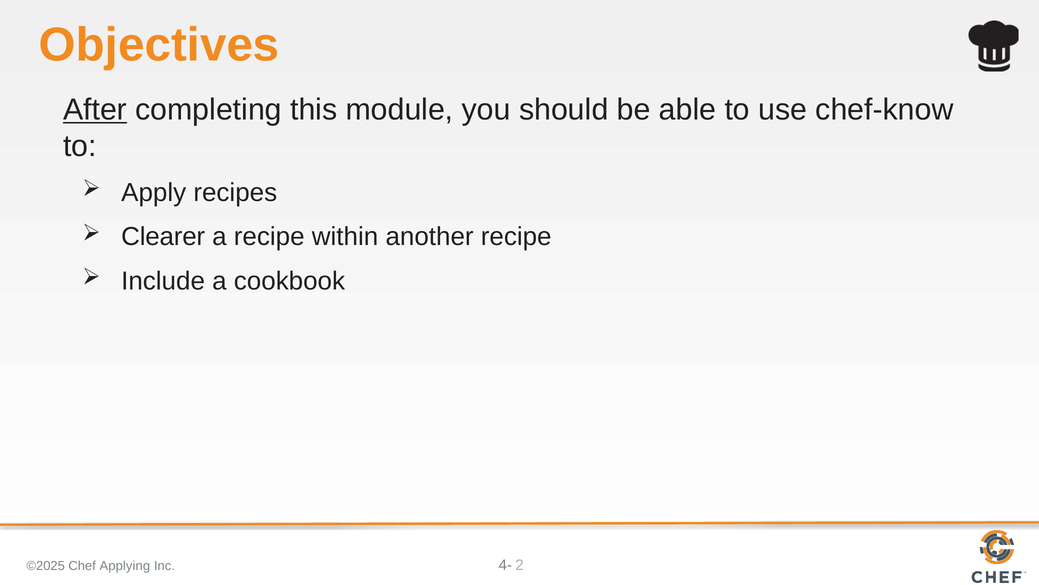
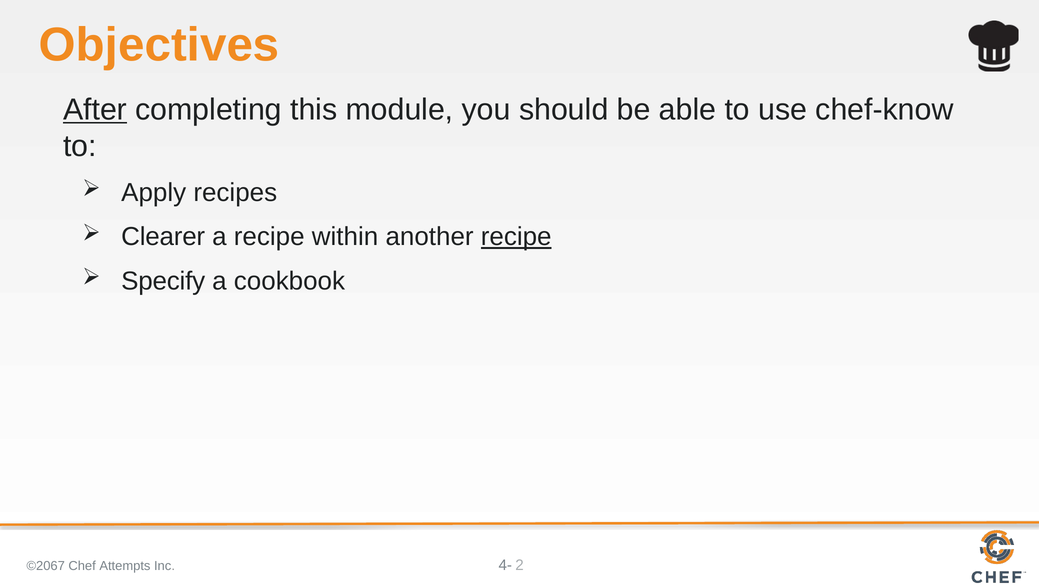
recipe at (516, 237) underline: none -> present
Include: Include -> Specify
©2025: ©2025 -> ©2067
Applying: Applying -> Attempts
